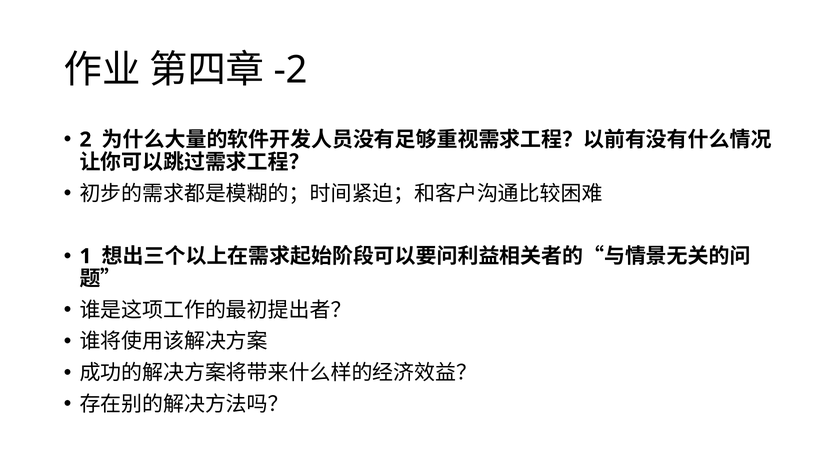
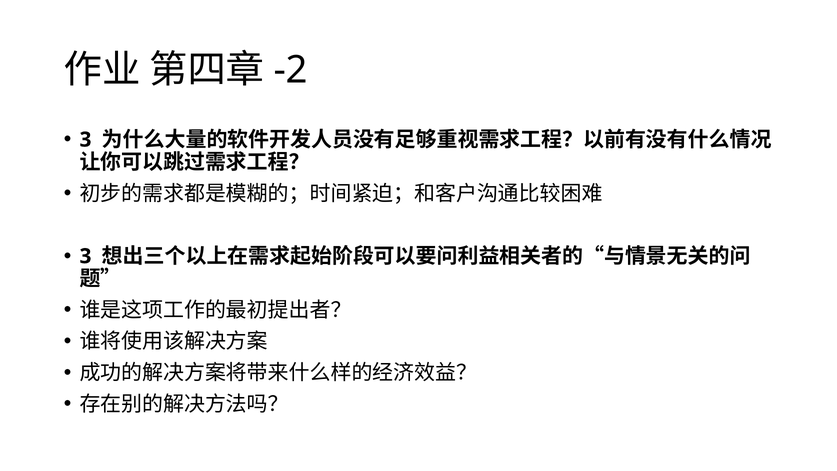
2 at (85, 140): 2 -> 3
1 at (85, 256): 1 -> 3
